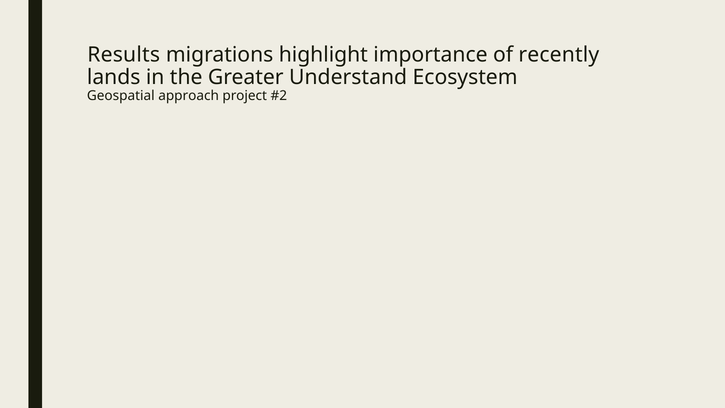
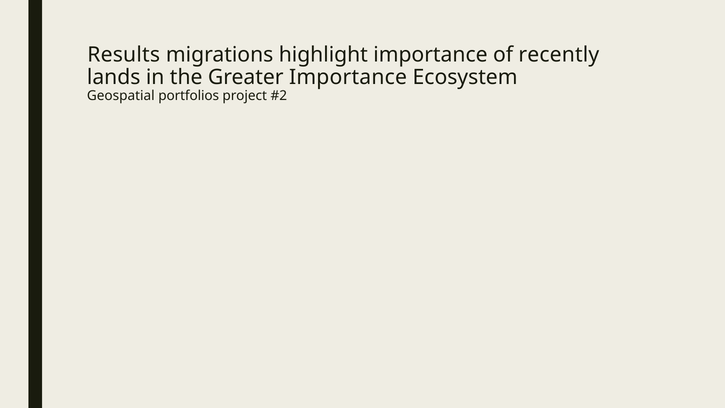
Greater Understand: Understand -> Importance
approach: approach -> portfolios
